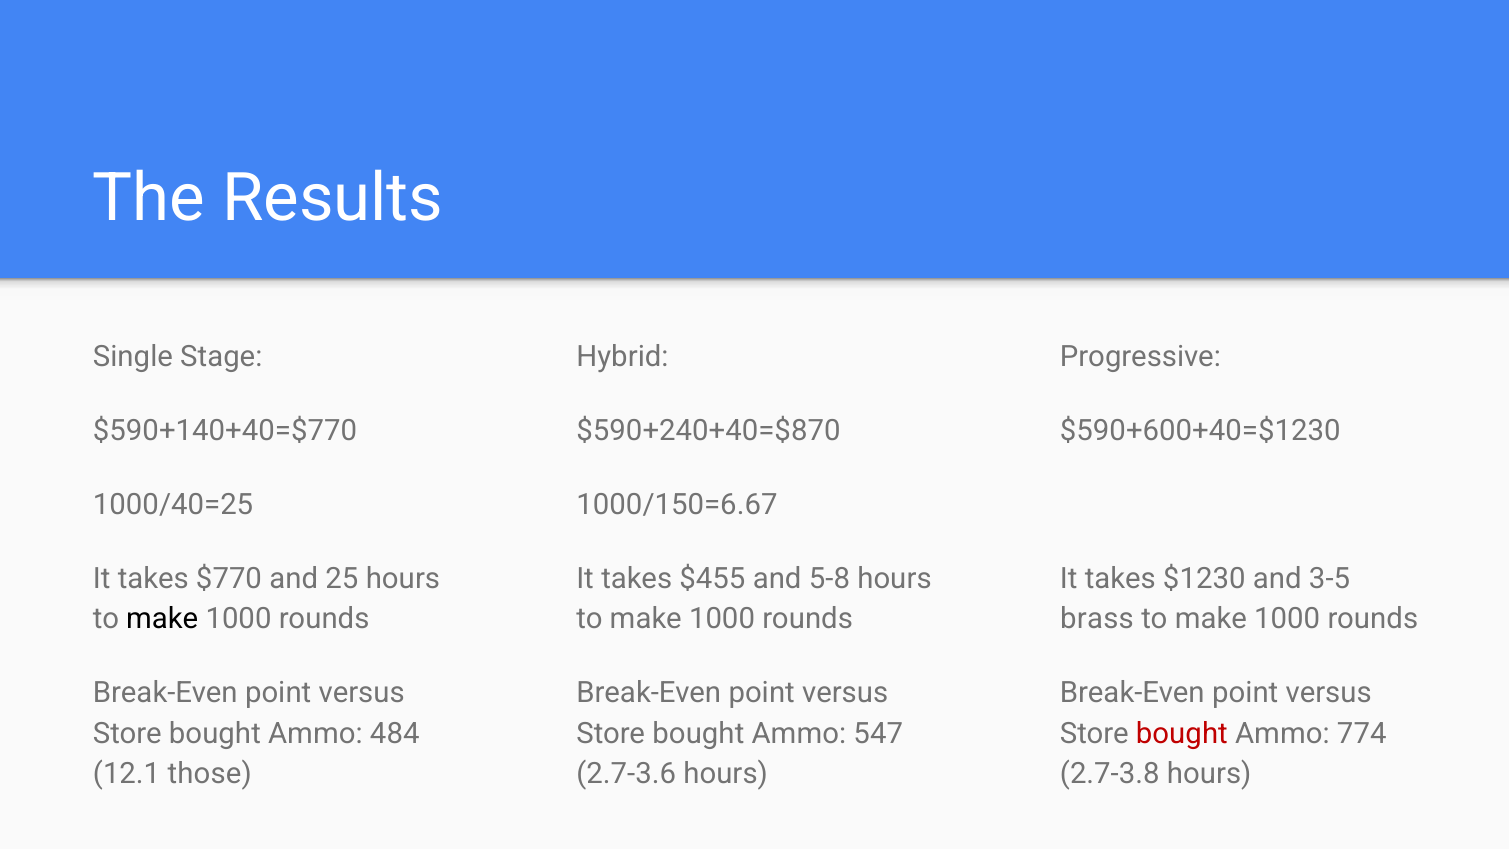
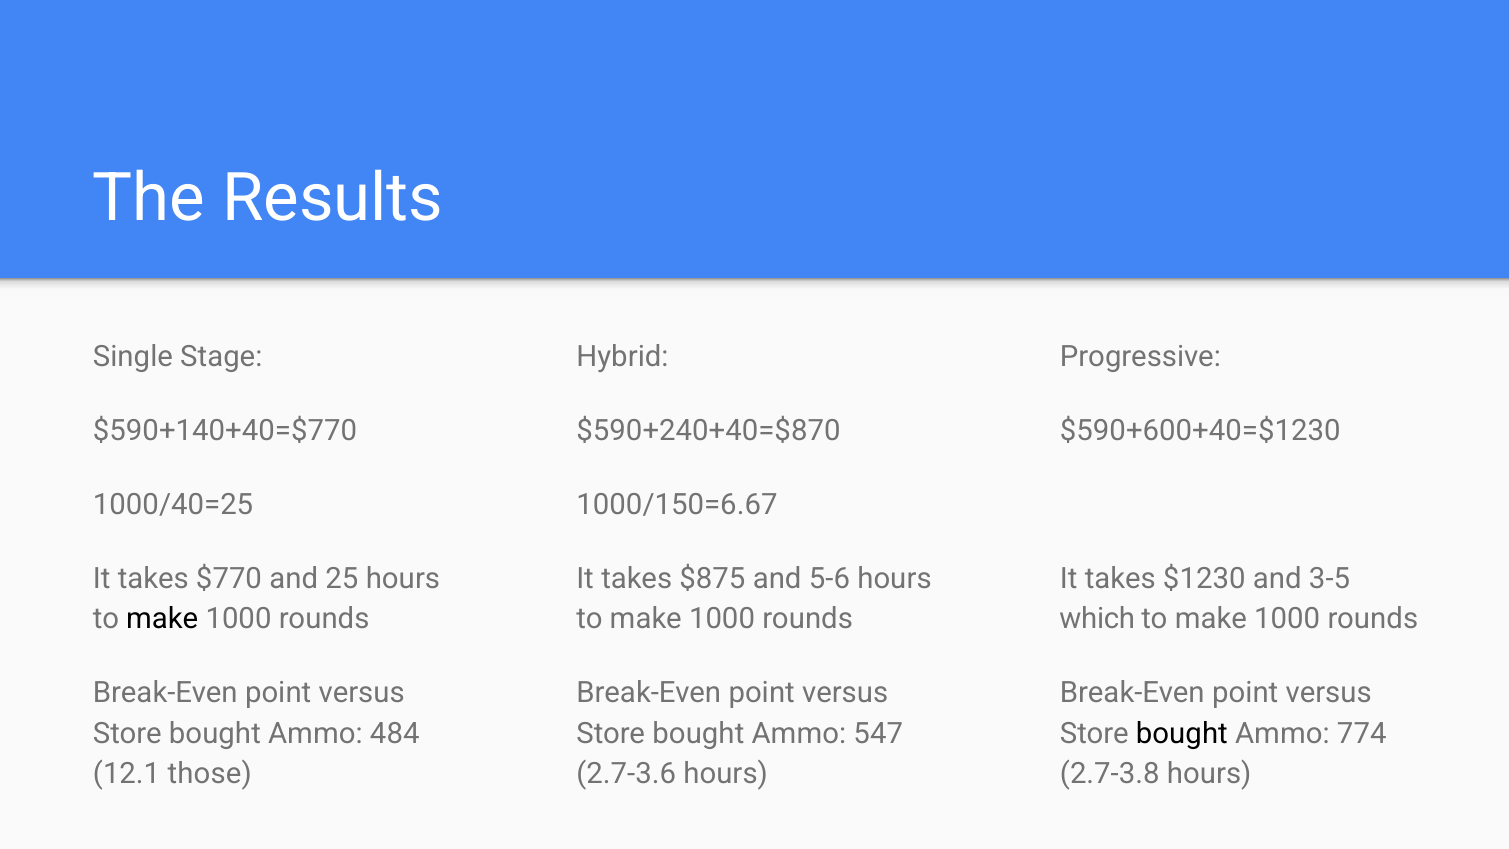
$455: $455 -> $875
5-8: 5-8 -> 5-6
brass: brass -> which
bought at (1182, 733) colour: red -> black
